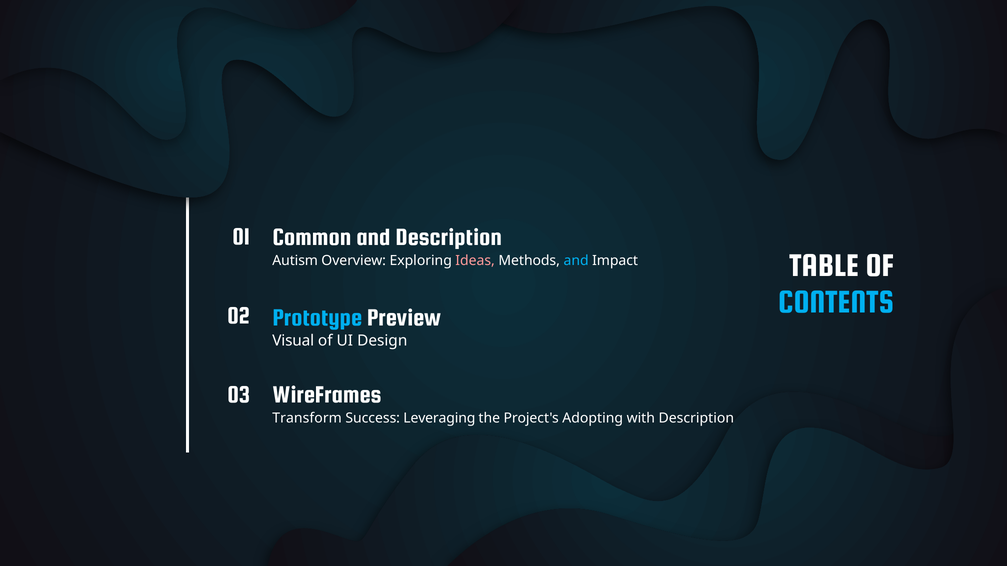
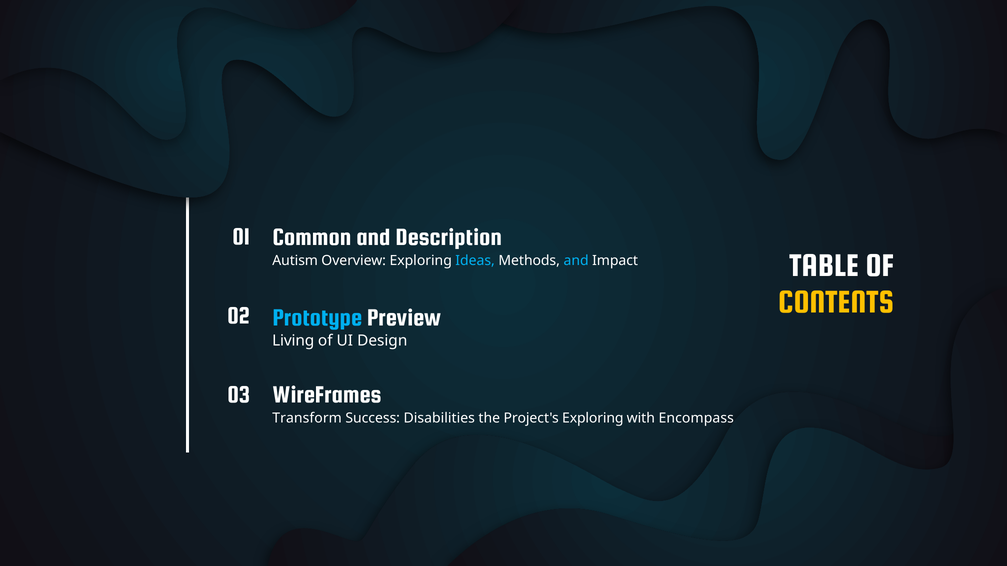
Ideas colour: pink -> light blue
CONTENTS colour: light blue -> yellow
Visual: Visual -> Living
Leveraging: Leveraging -> Disabilities
Project's Adopting: Adopting -> Exploring
with Description: Description -> Encompass
